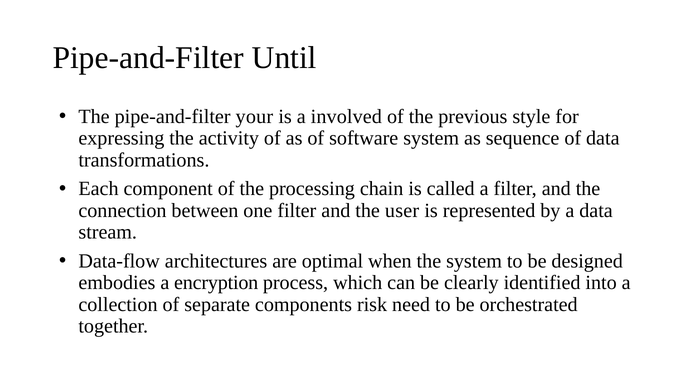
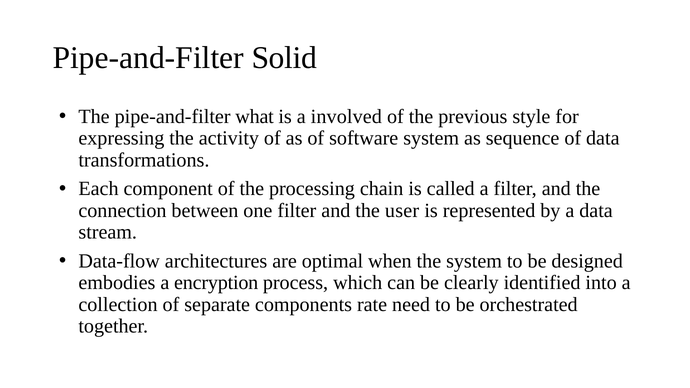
Until: Until -> Solid
your: your -> what
risk: risk -> rate
